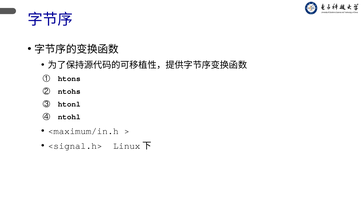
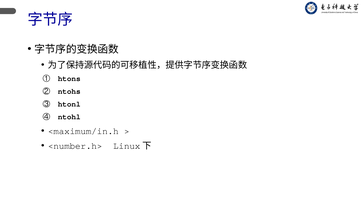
<signal.h>: <signal.h> -> <number.h>
